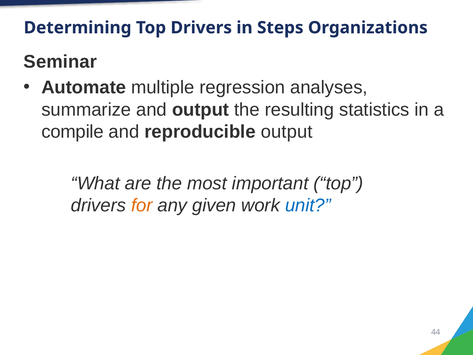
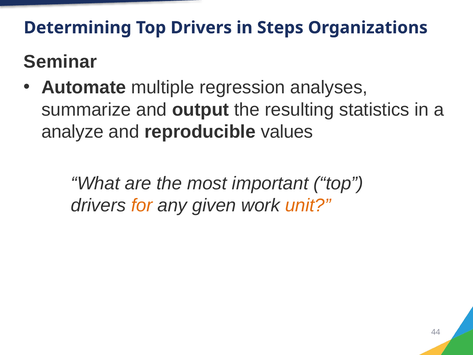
compile: compile -> analyze
reproducible output: output -> values
unit colour: blue -> orange
